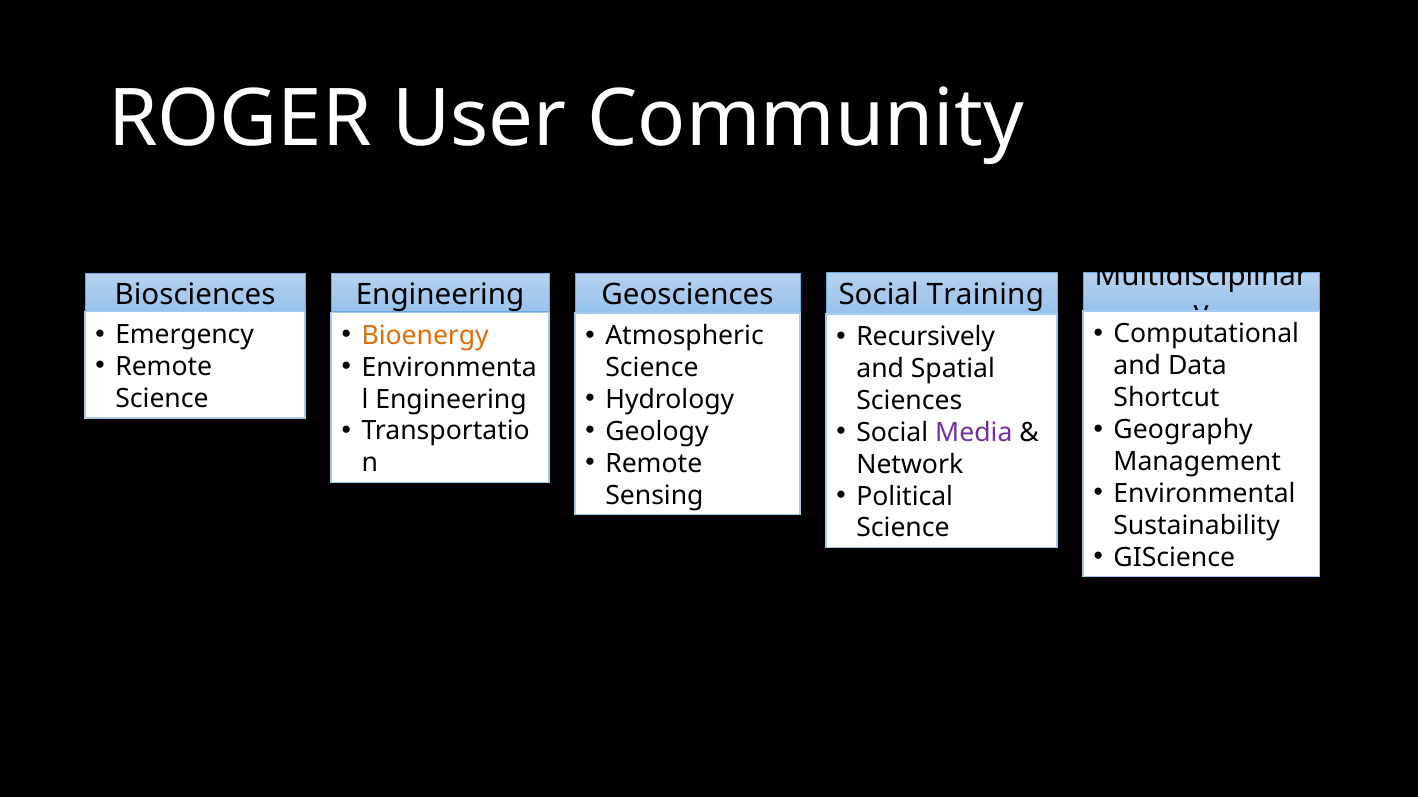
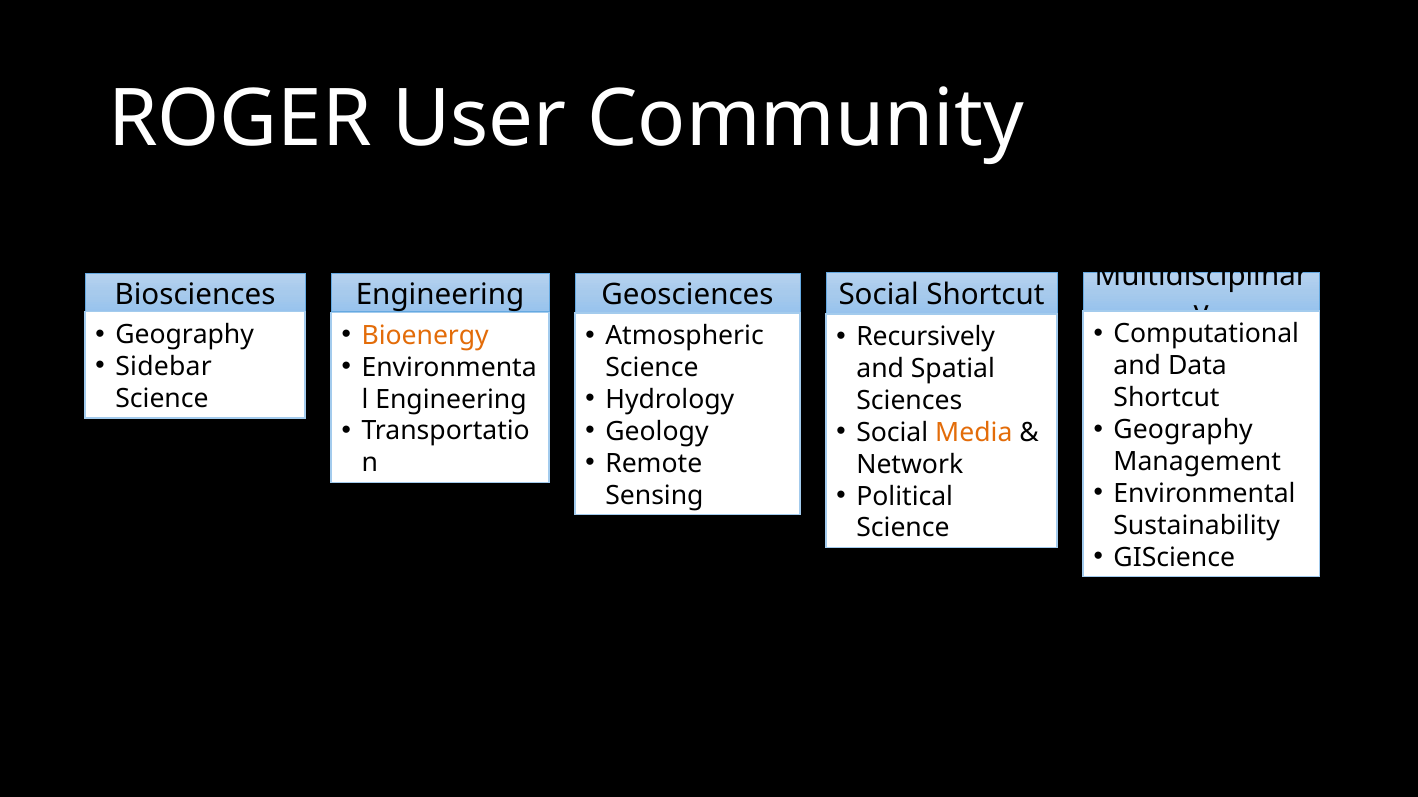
Social Training: Training -> Shortcut
Emergency at (185, 335): Emergency -> Geography
Remote at (164, 367): Remote -> Sidebar
Media colour: purple -> orange
